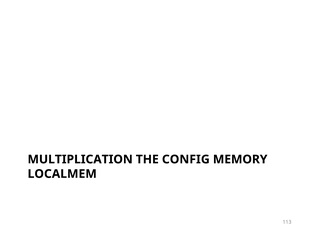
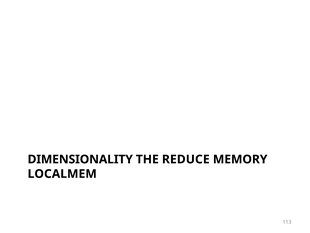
MULTIPLICATION: MULTIPLICATION -> DIMENSIONALITY
CONFIG: CONFIG -> REDUCE
